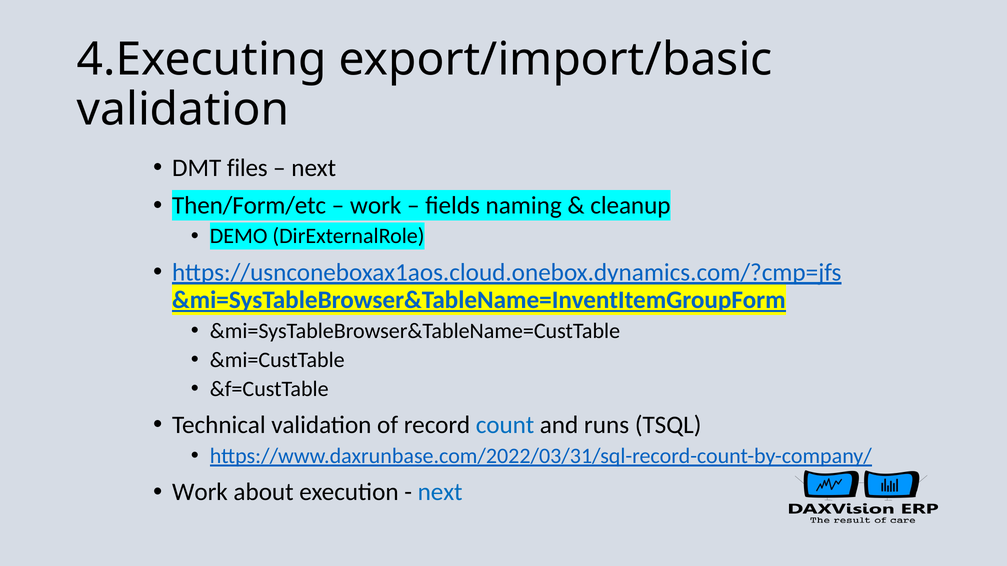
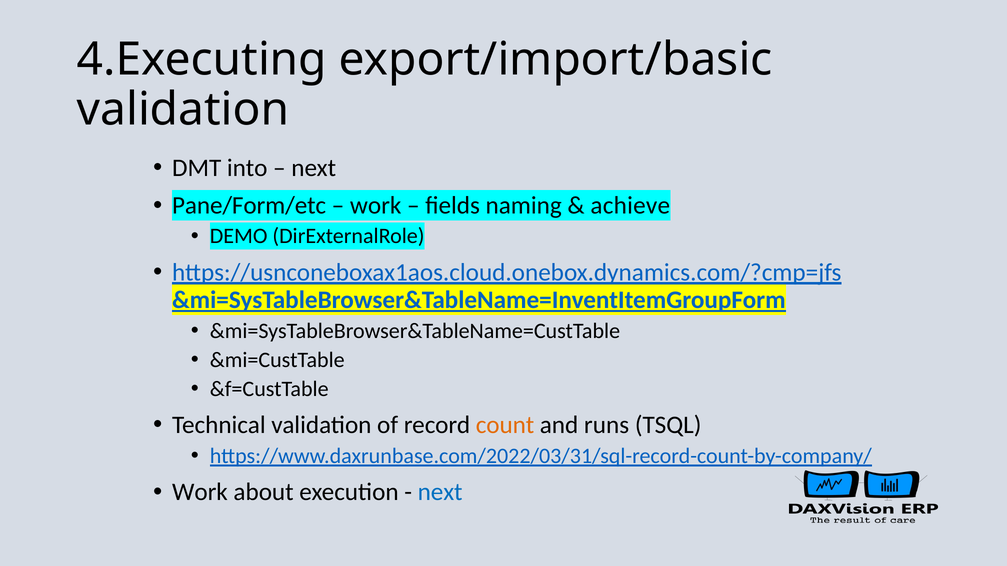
files: files -> into
Then/Form/etc: Then/Form/etc -> Pane/Form/etc
cleanup: cleanup -> achieve
count colour: blue -> orange
